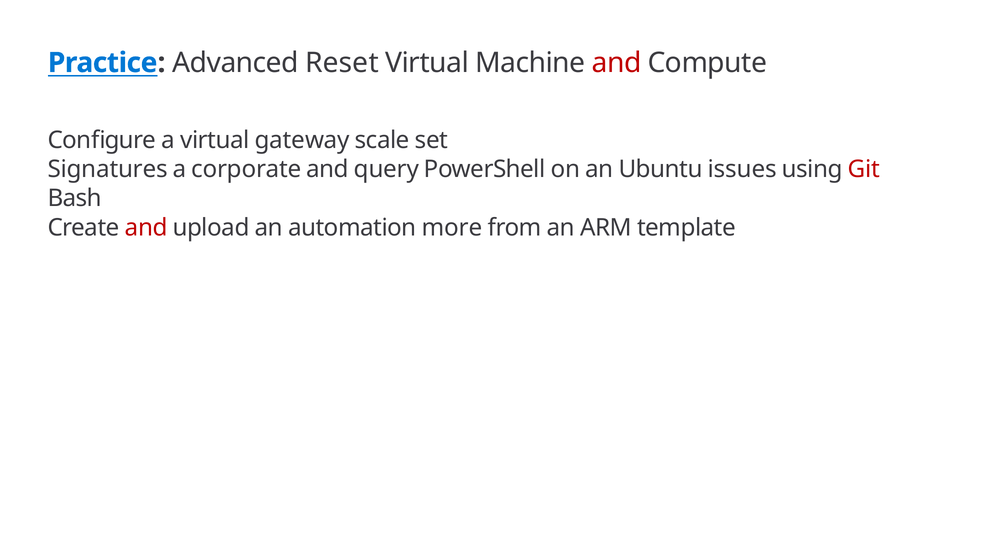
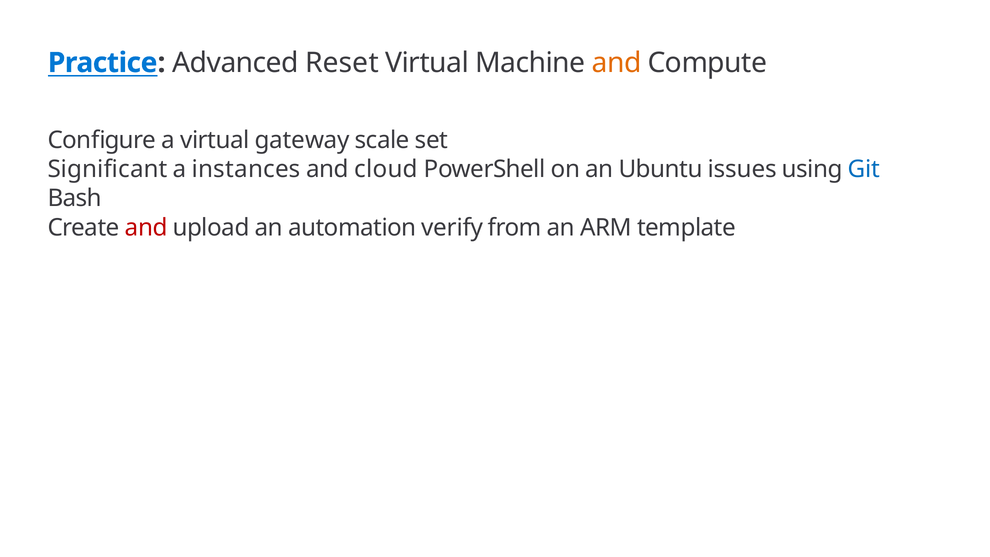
and at (617, 63) colour: red -> orange
Signatures: Signatures -> Significant
corporate: corporate -> instances
query: query -> cloud
Git colour: red -> blue
more: more -> verify
